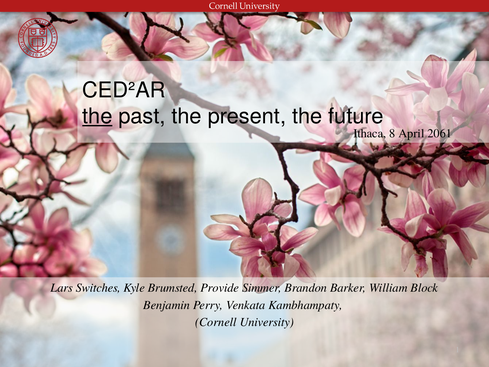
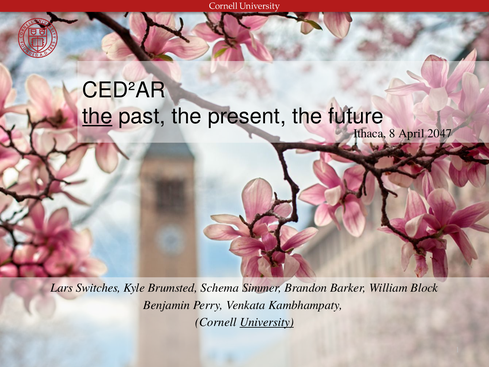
2061: 2061 -> 2047
Provide: Provide -> Schema
University underline: none -> present
